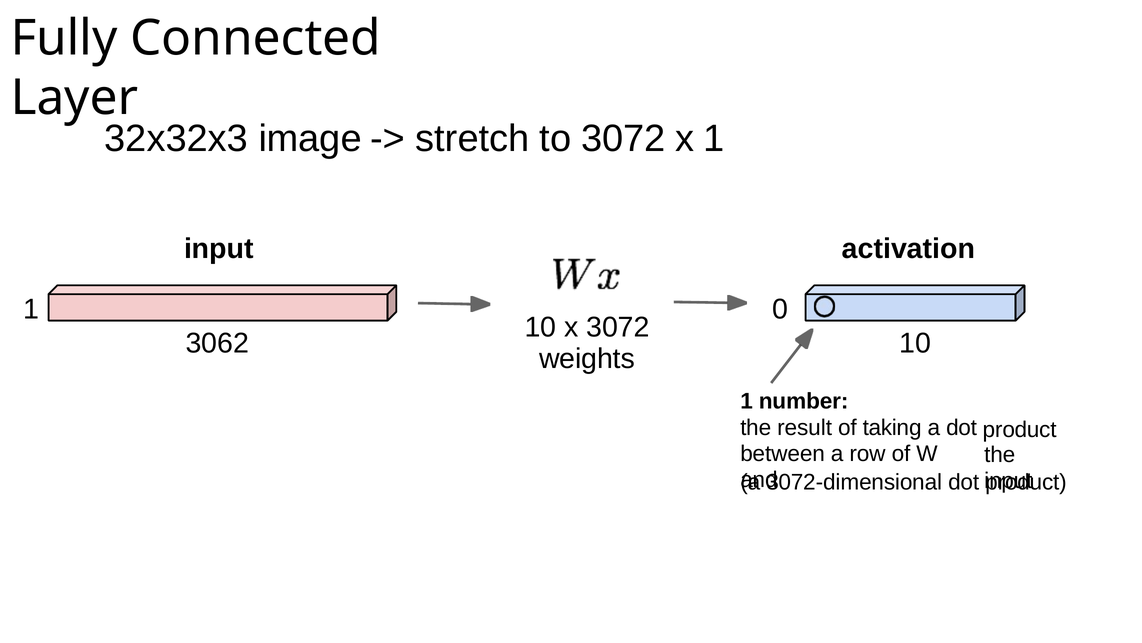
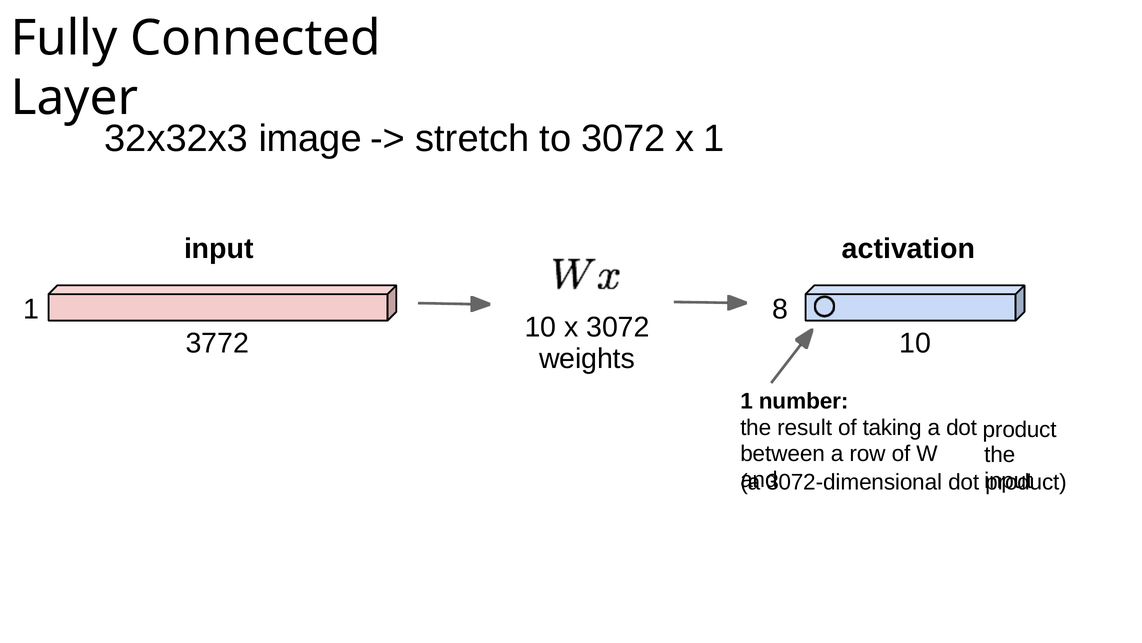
0: 0 -> 8
3062: 3062 -> 3772
